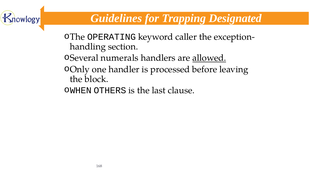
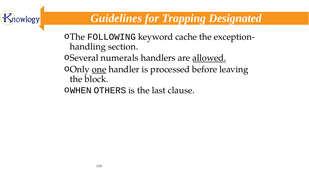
OPERATING: OPERATING -> FOLLOWING
caller: caller -> cache
one underline: none -> present
